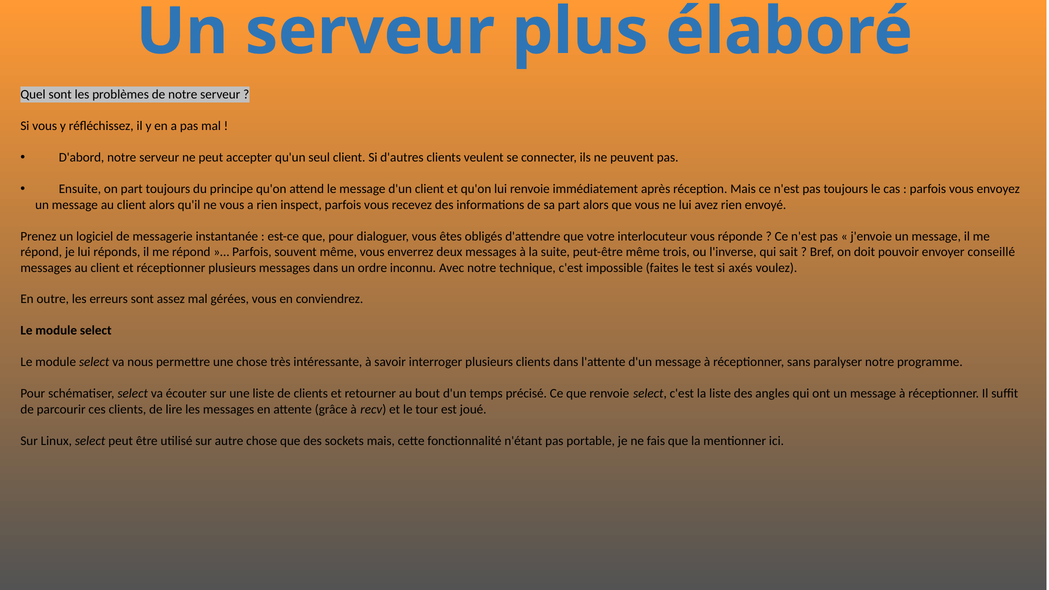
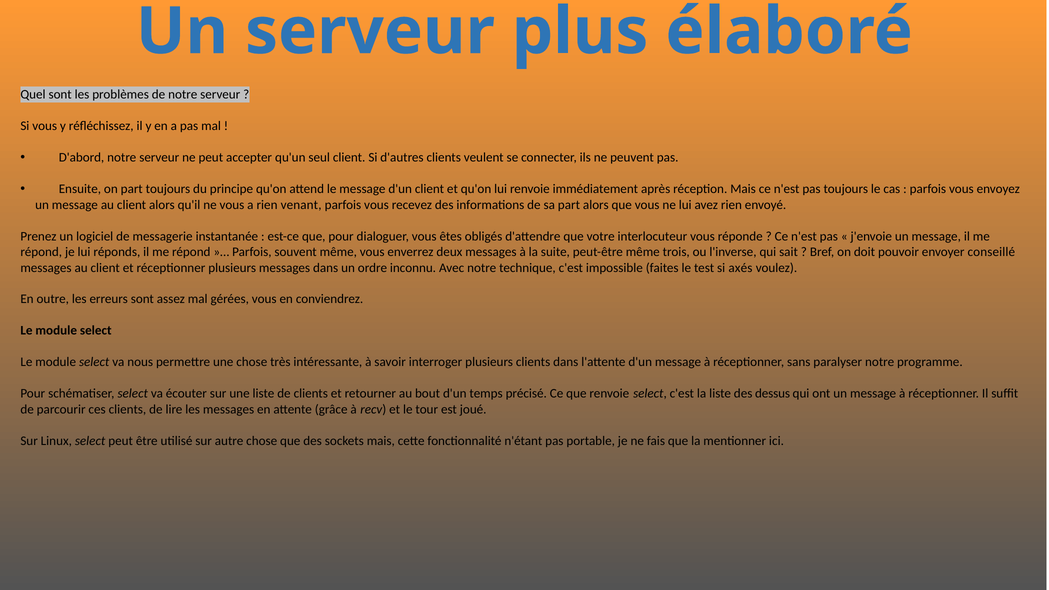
inspect: inspect -> venant
angles: angles -> dessus
